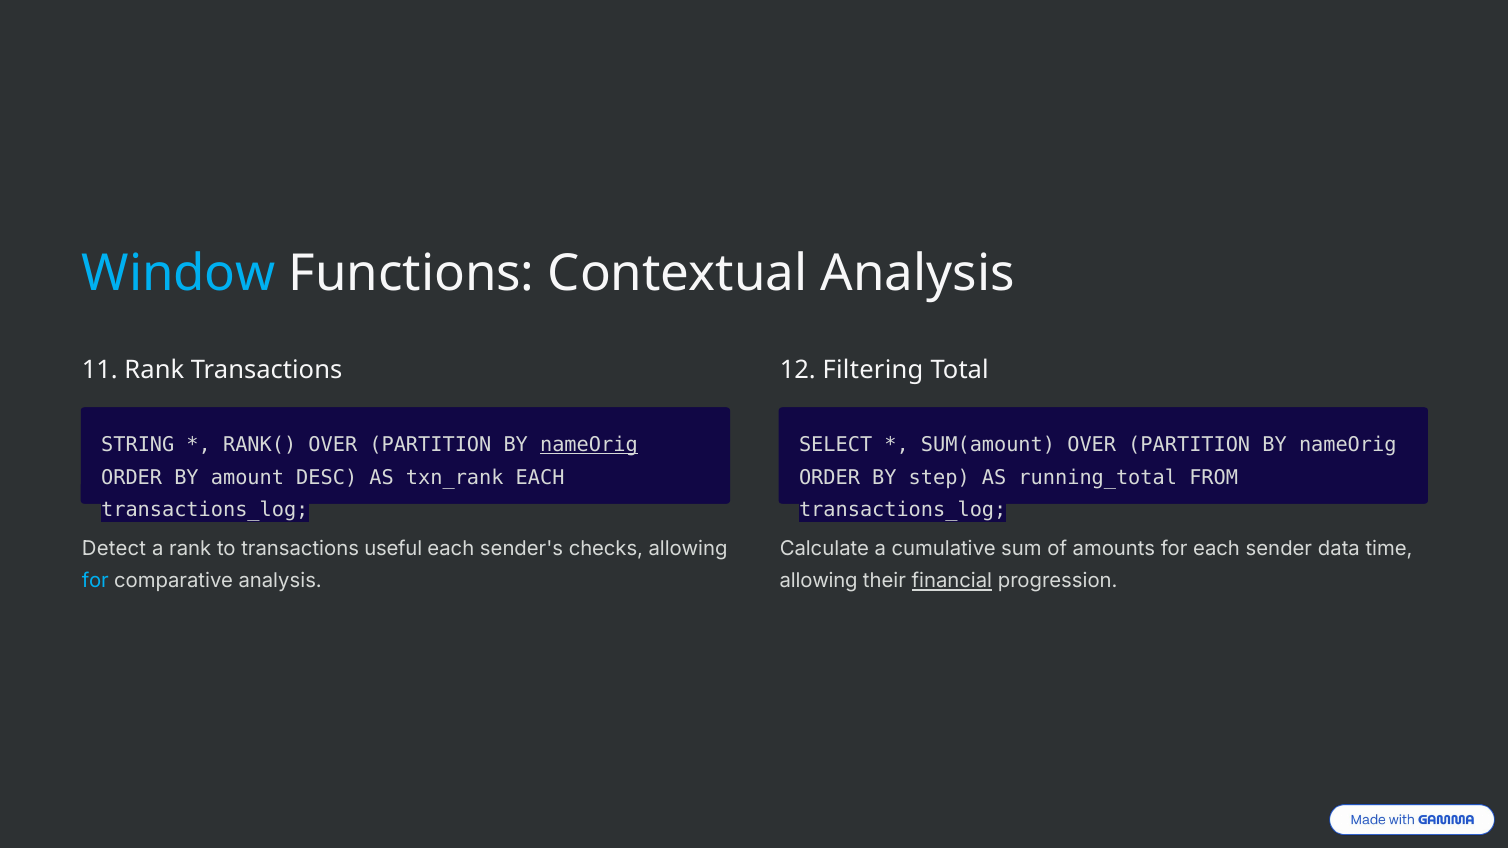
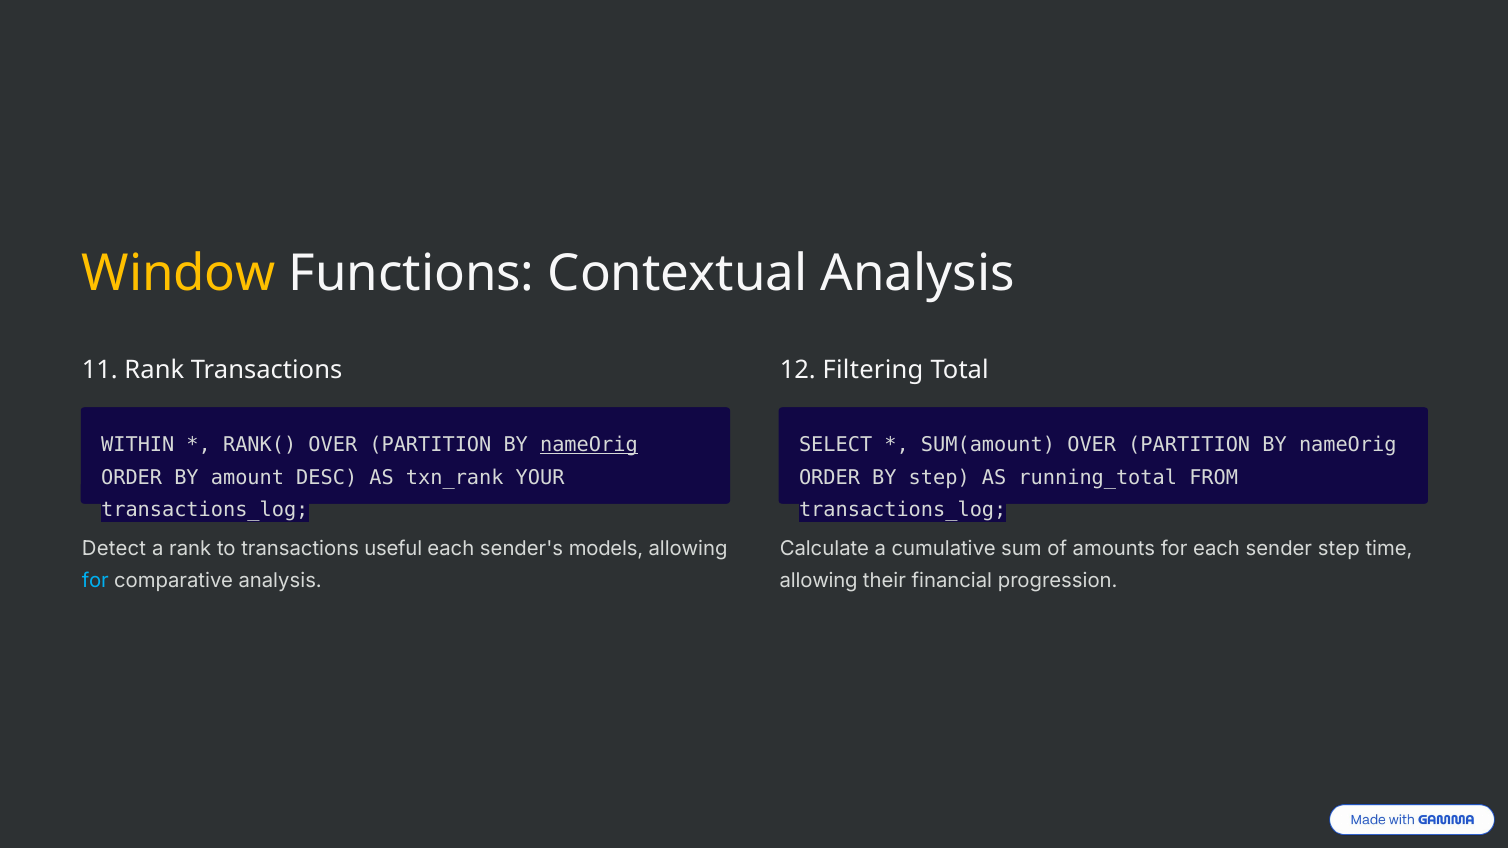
Window colour: light blue -> yellow
STRING: STRING -> WITHIN
txn_rank EACH: EACH -> YOUR
checks: checks -> models
sender data: data -> step
financial underline: present -> none
